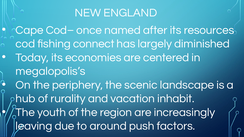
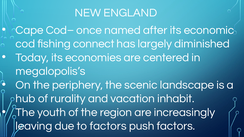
resources: resources -> economic
to around: around -> factors
